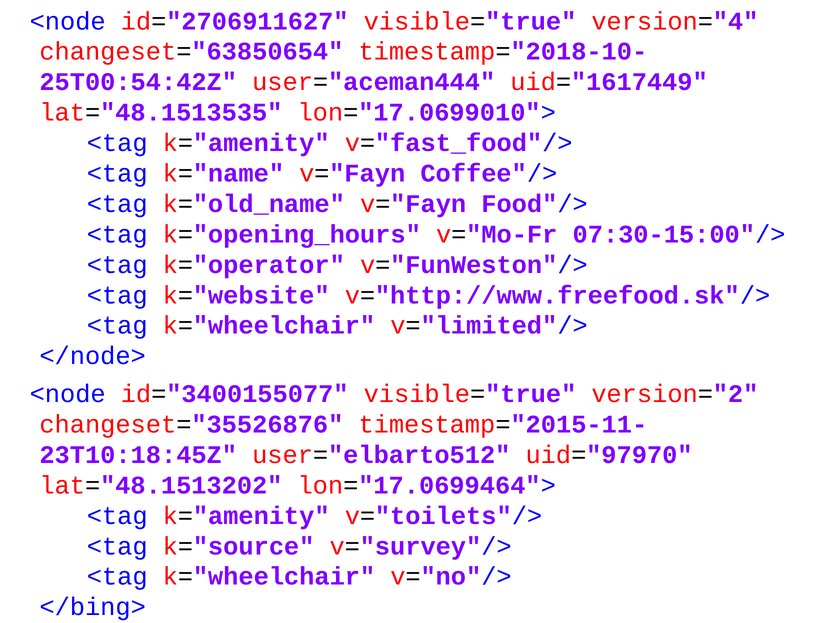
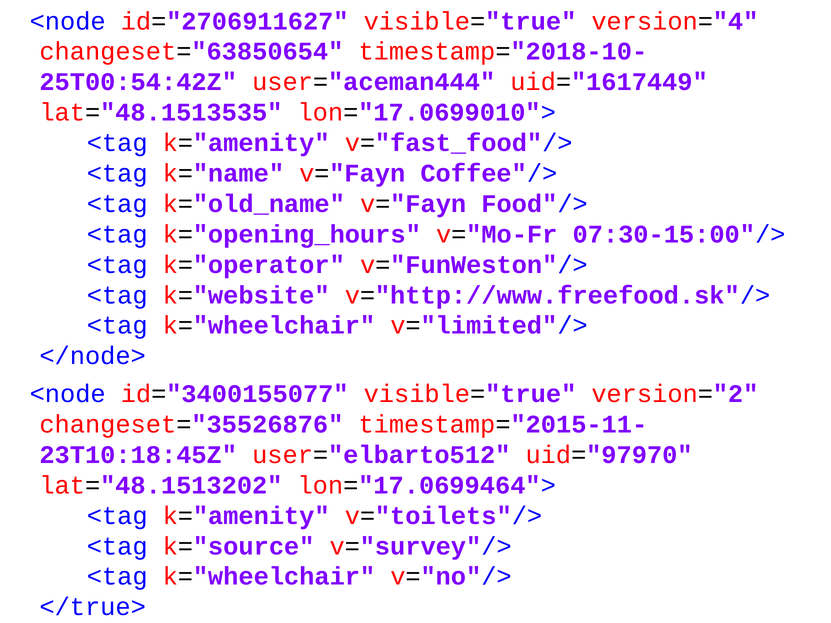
</bing>: </bing> -> </true>
